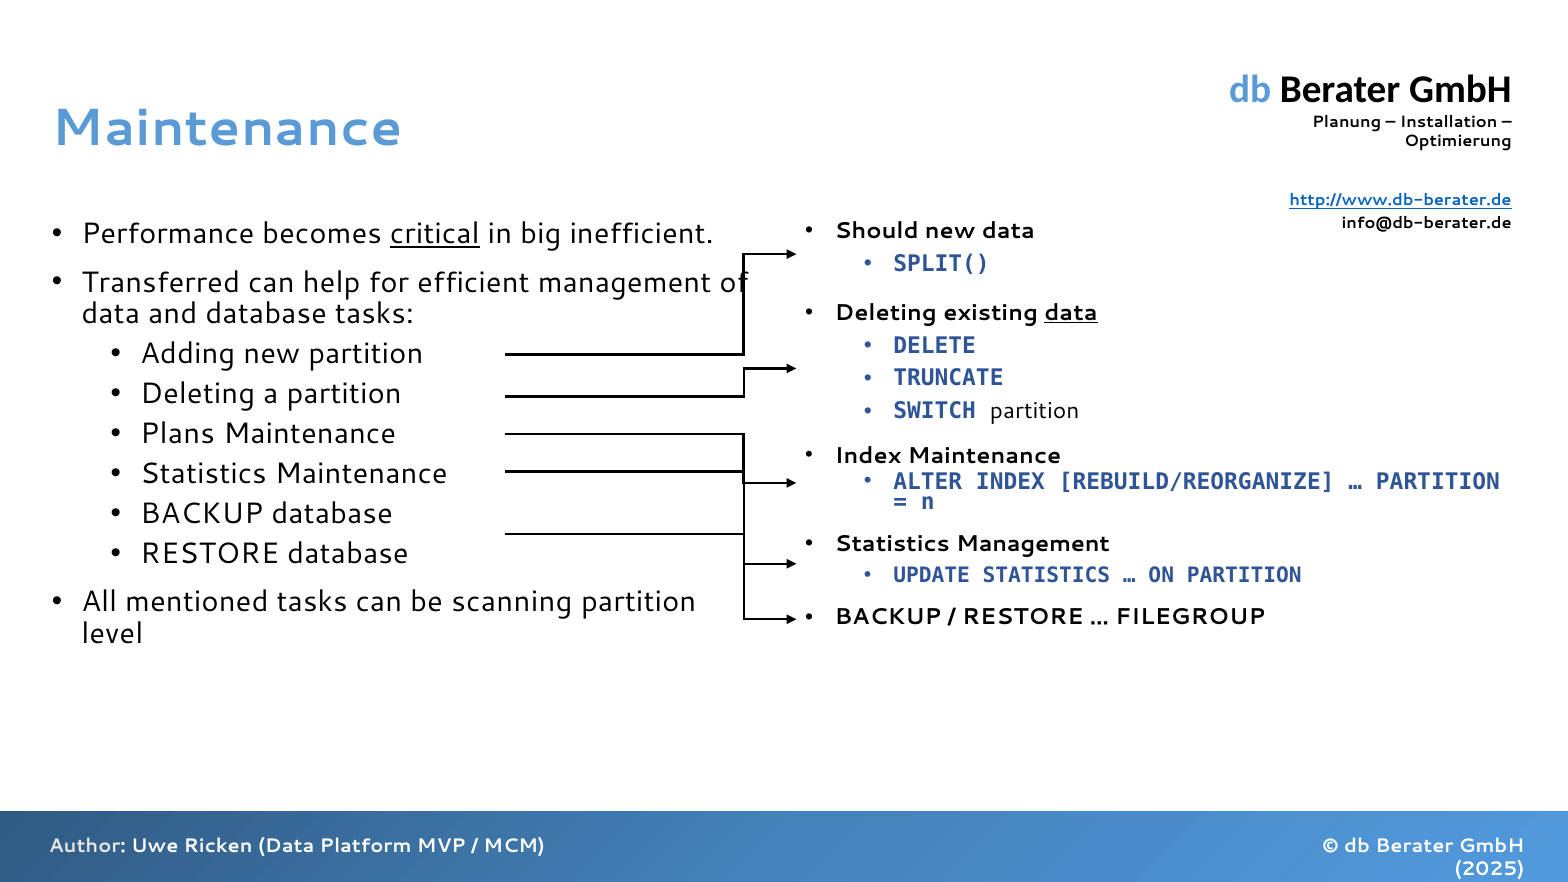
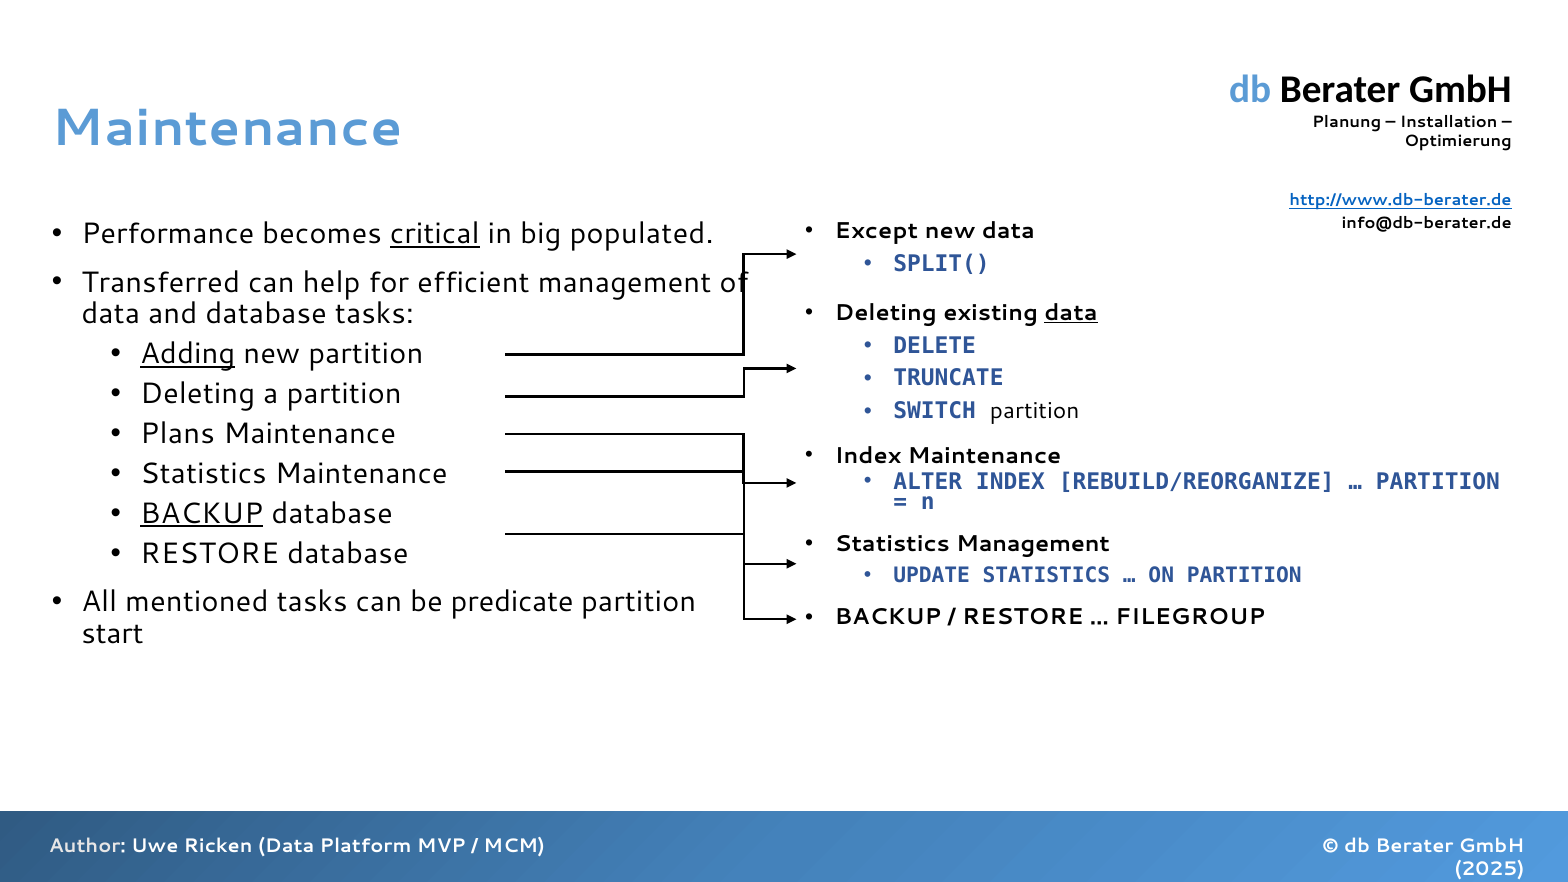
Should: Should -> Except
inefficient: inefficient -> populated
Adding underline: none -> present
BACKUP at (202, 514) underline: none -> present
scanning: scanning -> predicate
level: level -> start
